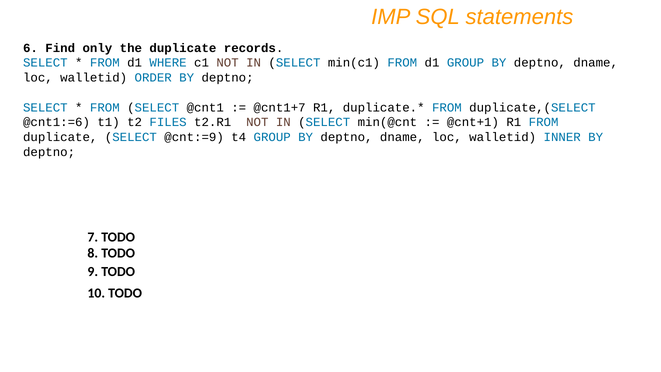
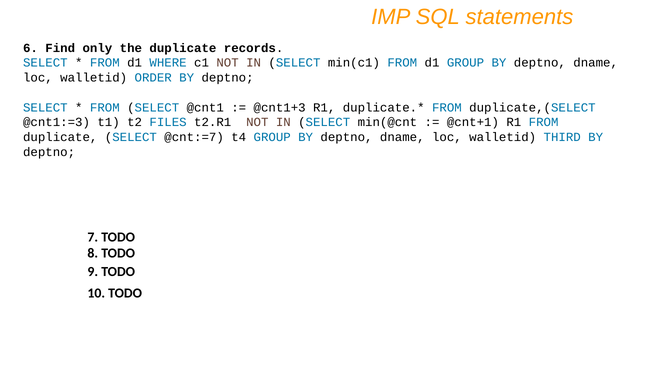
@cnt1+7: @cnt1+7 -> @cnt1+3
@cnt1:=6: @cnt1:=6 -> @cnt1:=3
@cnt:=9: @cnt:=9 -> @cnt:=7
INNER: INNER -> THIRD
